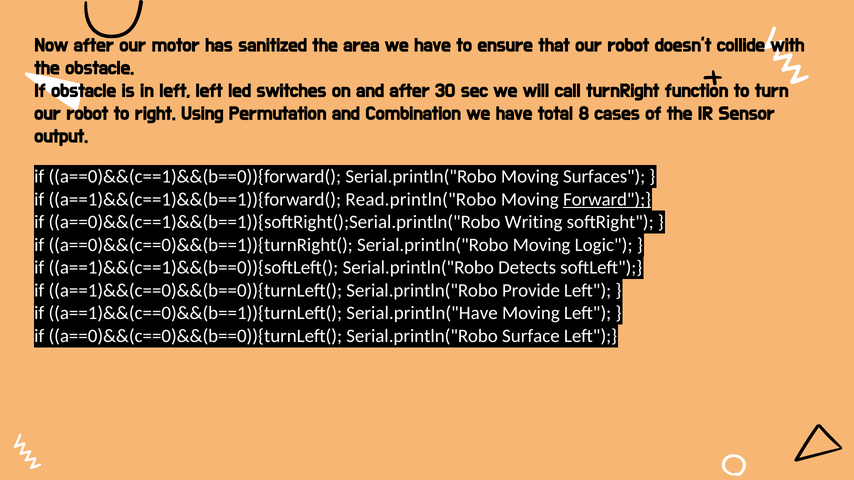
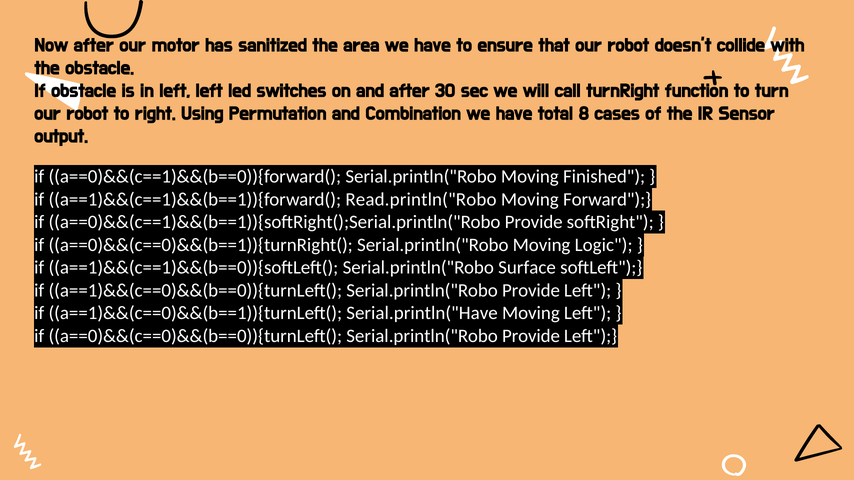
Surfaces: Surfaces -> Finished
Forward underline: present -> none
a==0)&&(c==1)&&(b==1)){softRight();Serial.println("Robo Writing: Writing -> Provide
Detects: Detects -> Surface
a==0)&&(c==0)&&(b==0)){turnLeft( Serial.println("Robo Surface: Surface -> Provide
